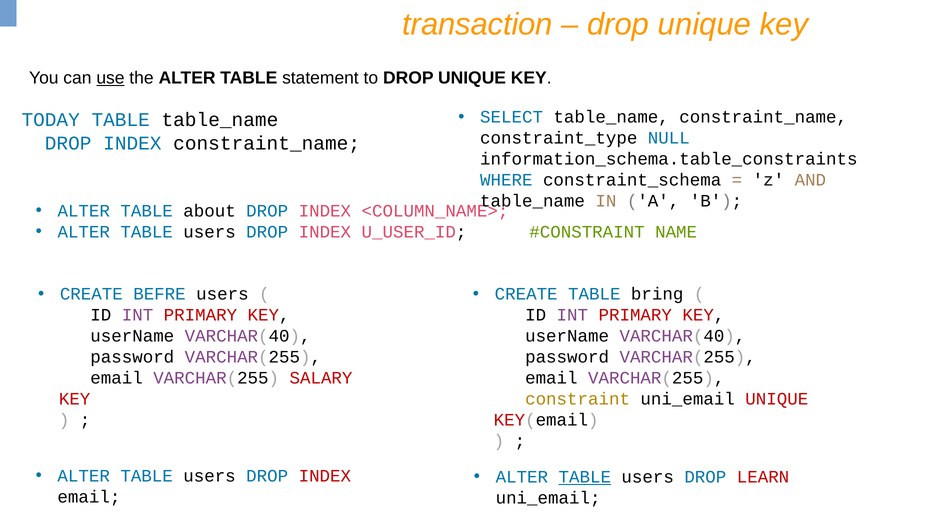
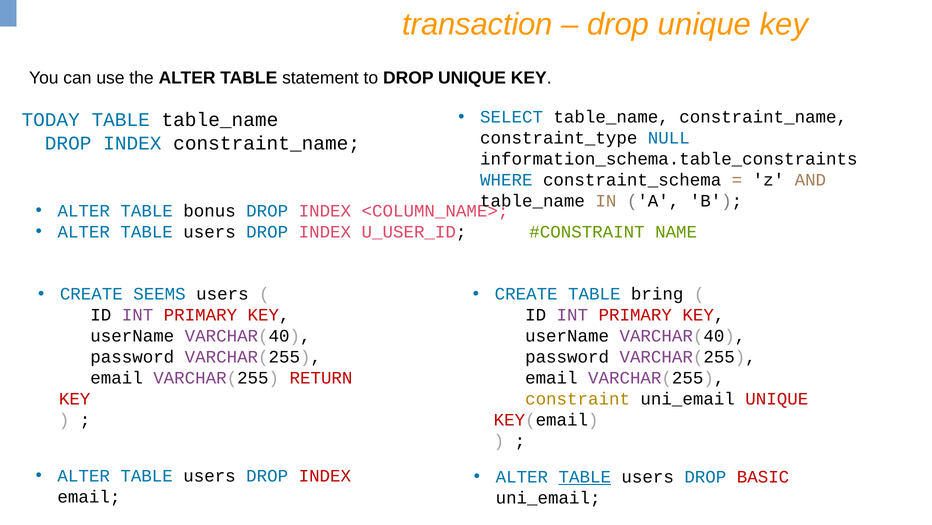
use underline: present -> none
about: about -> bonus
BEFRE: BEFRE -> SEEMS
SALARY: SALARY -> RETURN
LEARN: LEARN -> BASIC
